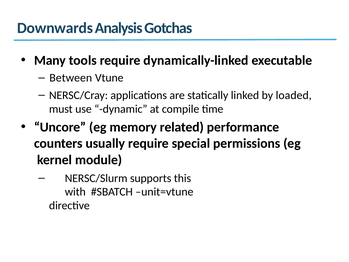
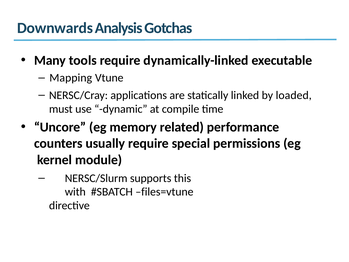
Between: Between -> Mapping
unit=vtune: unit=vtune -> files=vtune
